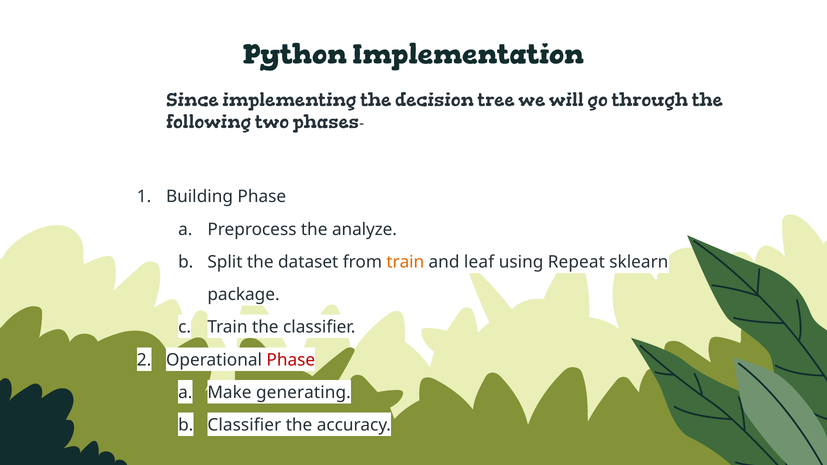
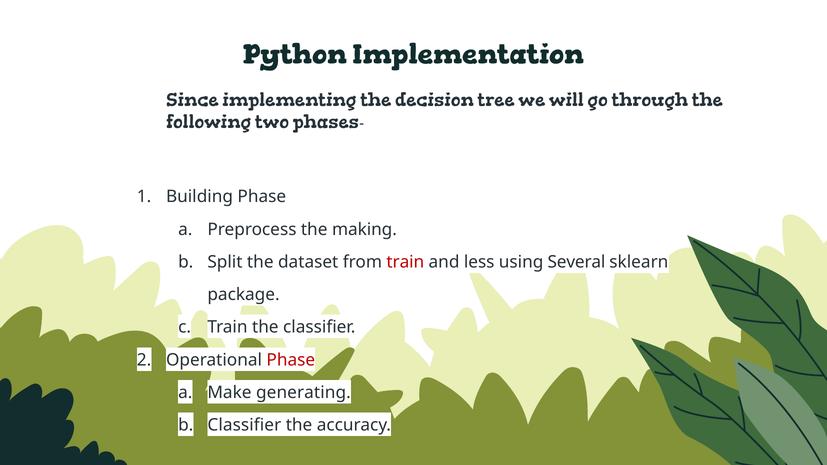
analyze: analyze -> making
train at (405, 262) colour: orange -> red
leaf: leaf -> less
Repeat: Repeat -> Several
